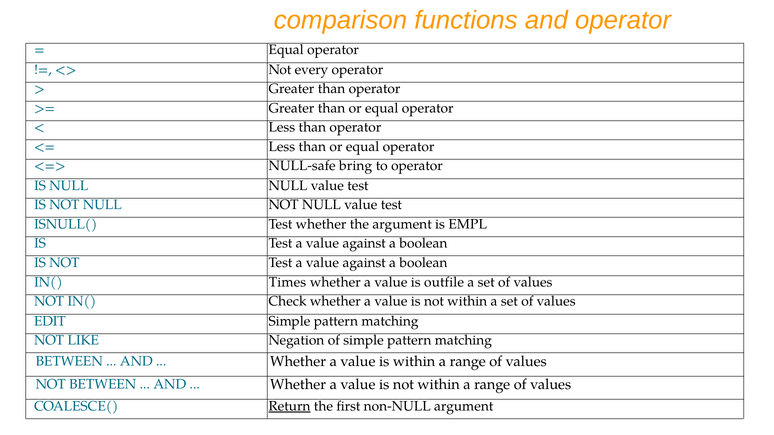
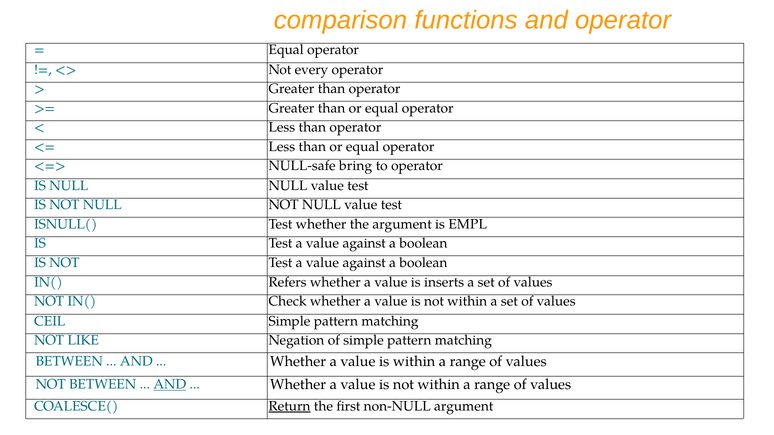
Times: Times -> Refers
outfile: outfile -> inserts
EDIT: EDIT -> CEIL
AND at (170, 385) underline: none -> present
